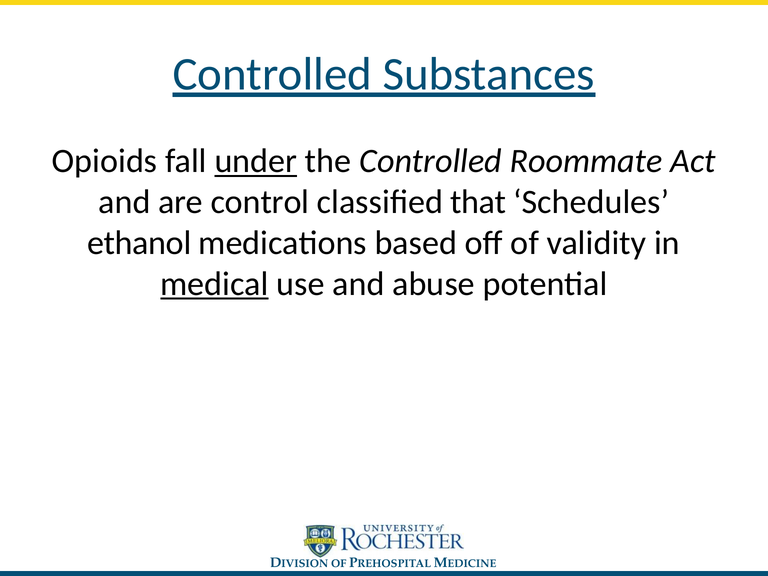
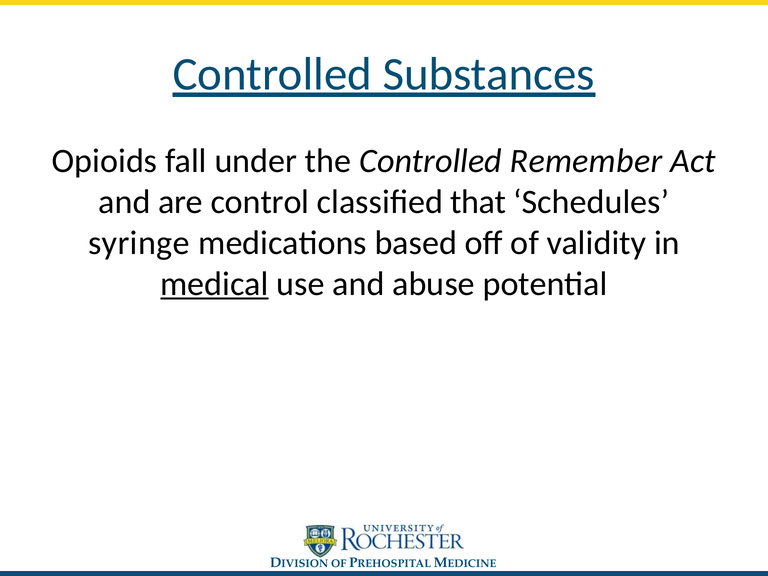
under underline: present -> none
Roommate: Roommate -> Remember
ethanol: ethanol -> syringe
